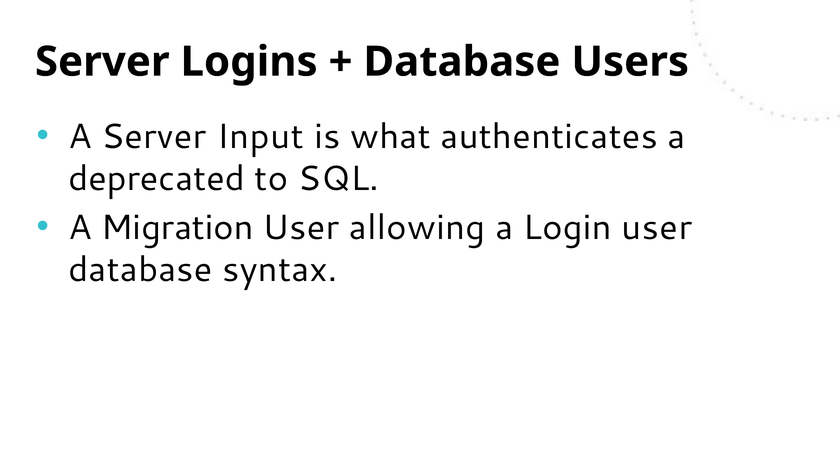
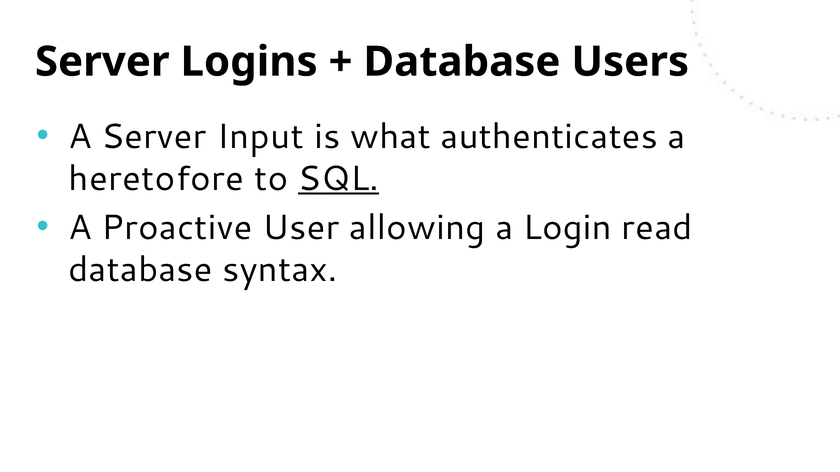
deprecated: deprecated -> heretofore
SQL underline: none -> present
Migration: Migration -> Proactive
Login user: user -> read
